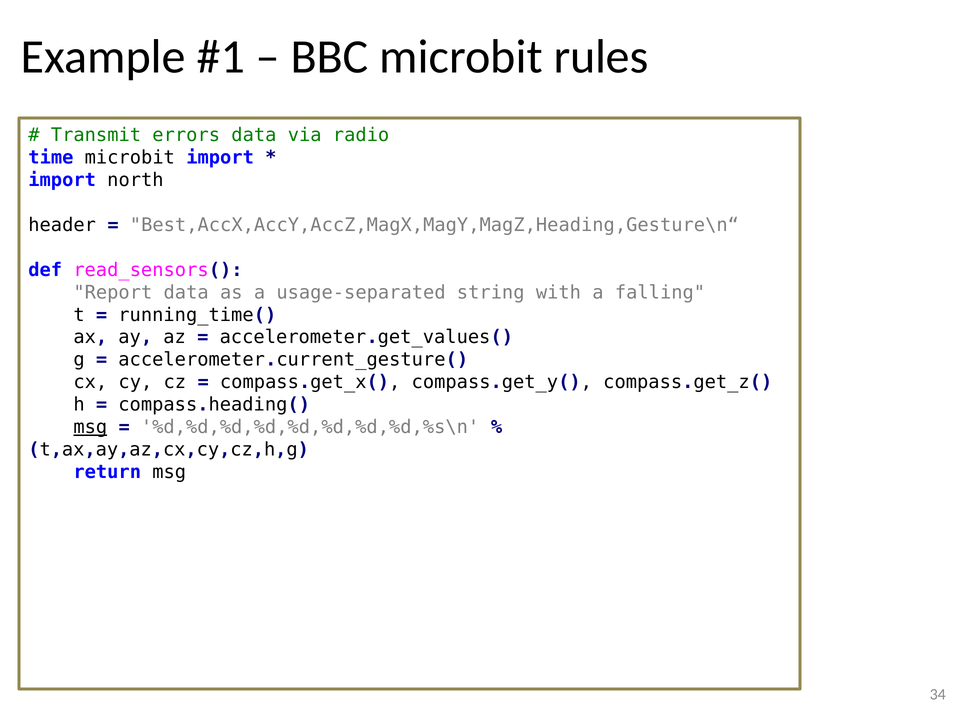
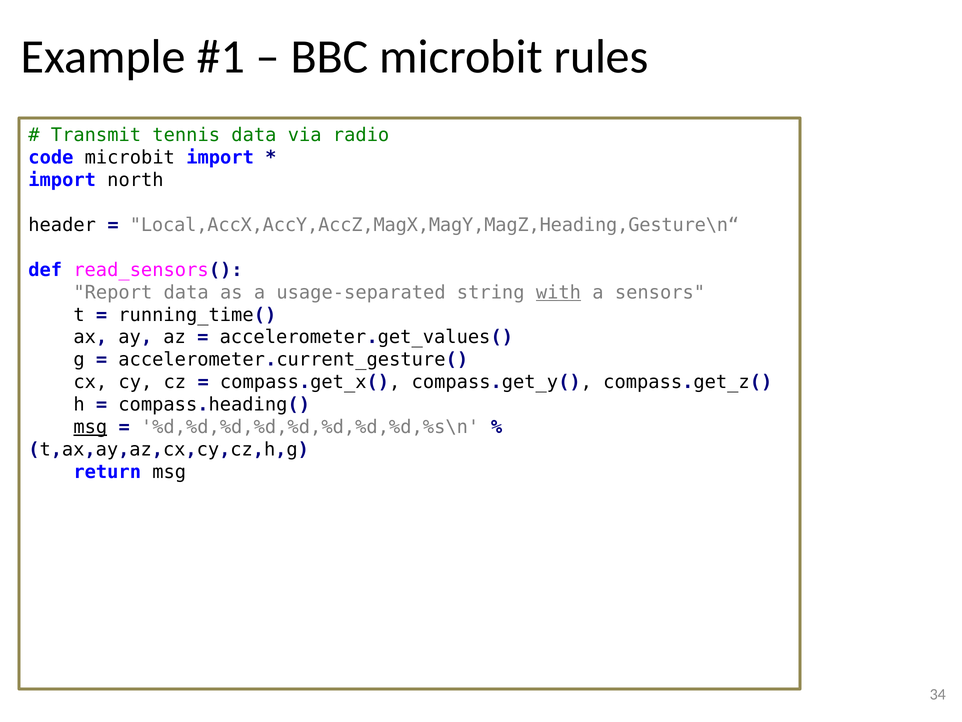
errors: errors -> tennis
time: time -> code
Best,AccX,AccY,AccZ,MagX,MagY,MagZ,Heading,Gesture\n“: Best,AccX,AccY,AccZ,MagX,MagY,MagZ,Heading,Gesture\n“ -> Local,AccX,AccY,AccZ,MagX,MagY,MagZ,Heading,Gesture\n“
with underline: none -> present
falling: falling -> sensors
